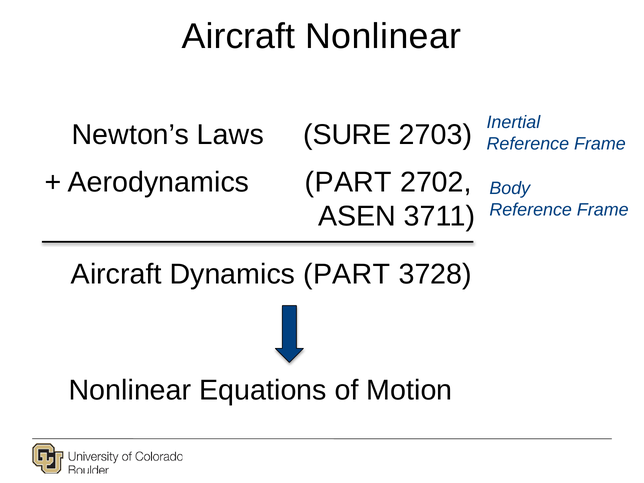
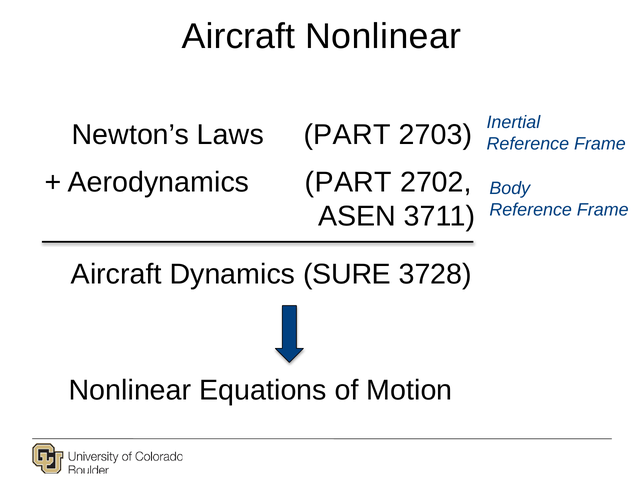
Laws SURE: SURE -> PART
Dynamics PART: PART -> SURE
